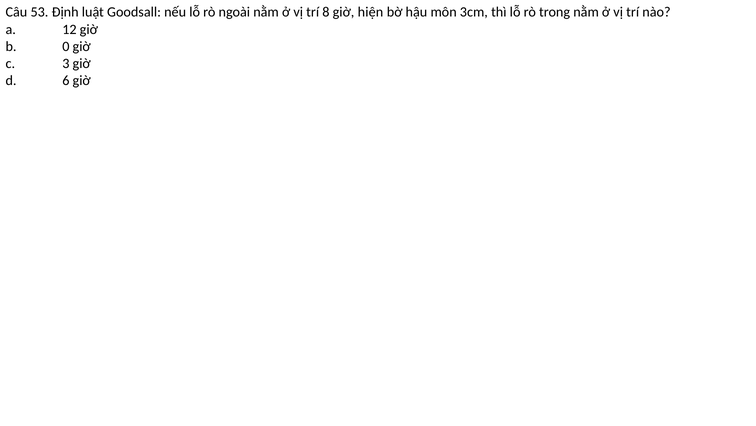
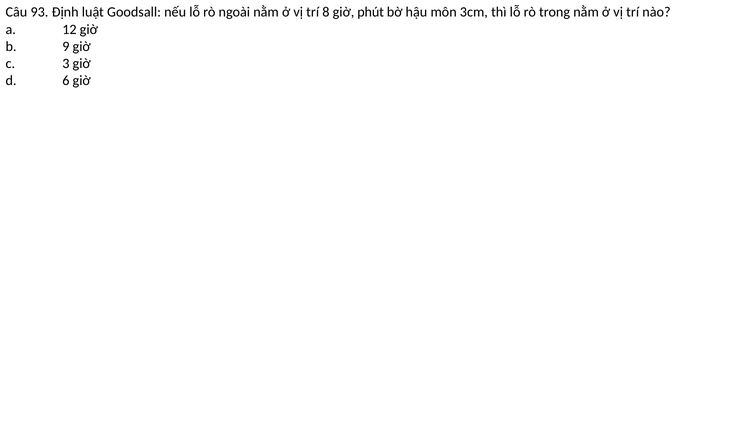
53: 53 -> 93
hiện: hiện -> phút
0: 0 -> 9
